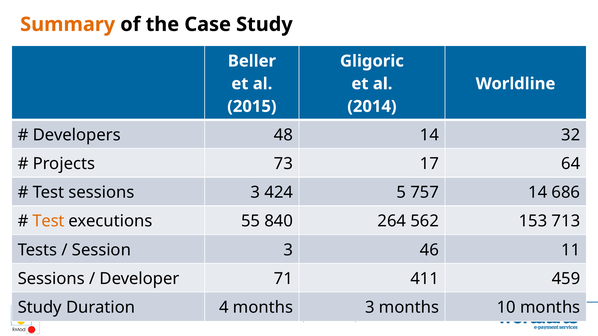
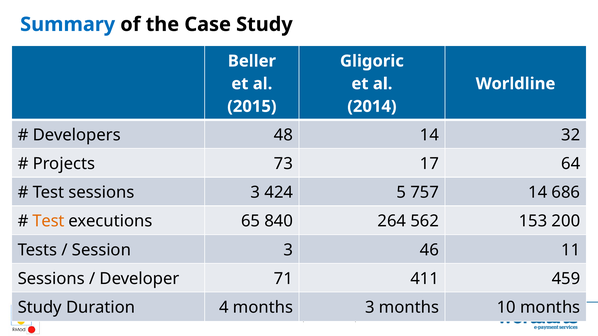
Summary colour: orange -> blue
55: 55 -> 65
713: 713 -> 200
